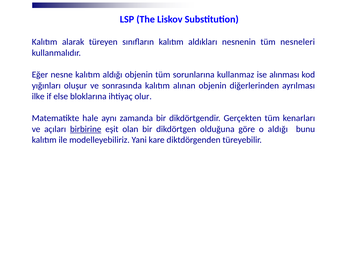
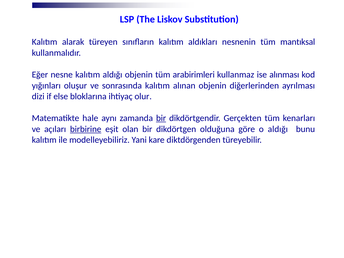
nesneleri: nesneleri -> mantıksal
sorunlarına: sorunlarına -> arabirimleri
ilke: ilke -> dizi
bir at (161, 118) underline: none -> present
